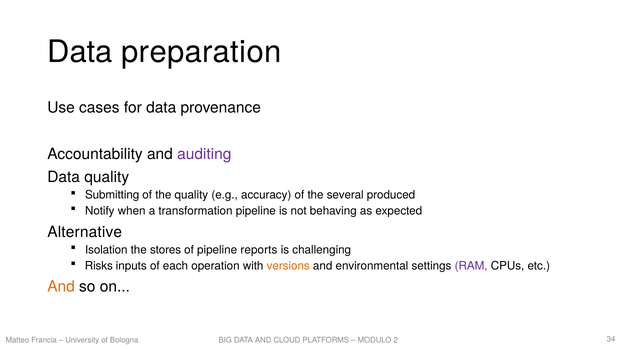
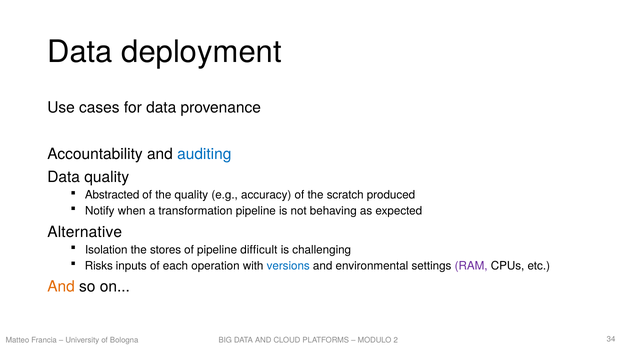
preparation: preparation -> deployment
auditing colour: purple -> blue
Submitting: Submitting -> Abstracted
several: several -> scratch
reports: reports -> difficult
versions colour: orange -> blue
